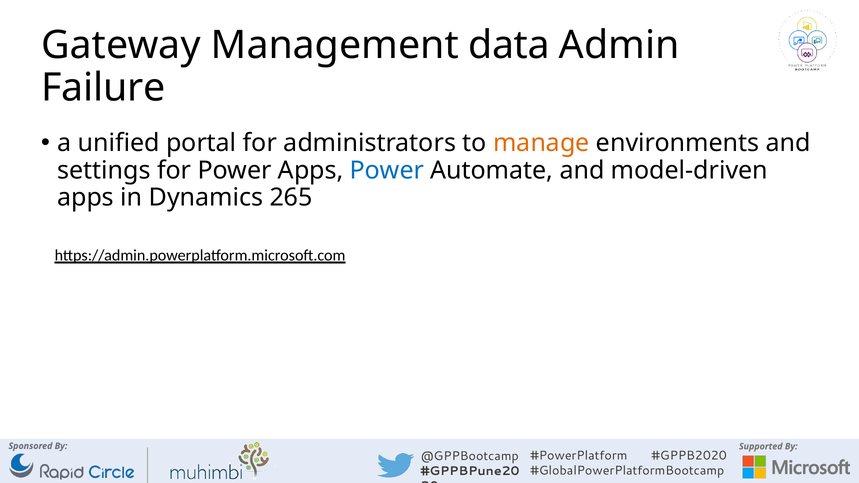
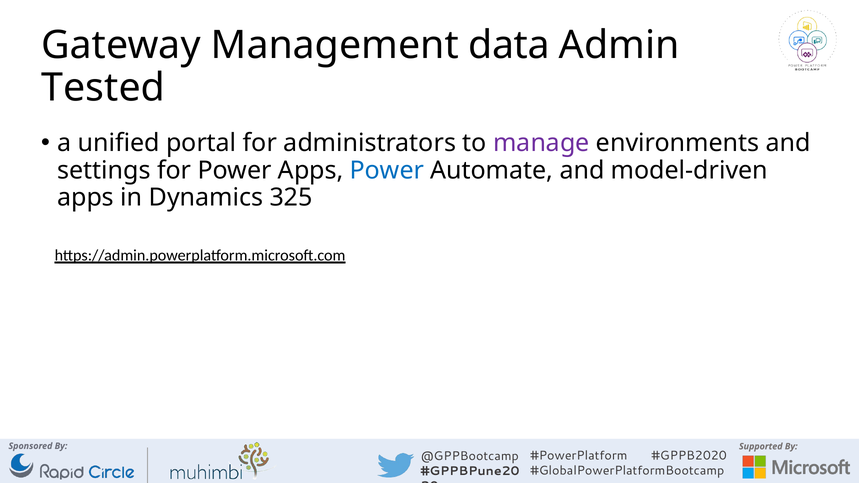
Failure: Failure -> Tested
manage colour: orange -> purple
265: 265 -> 325
